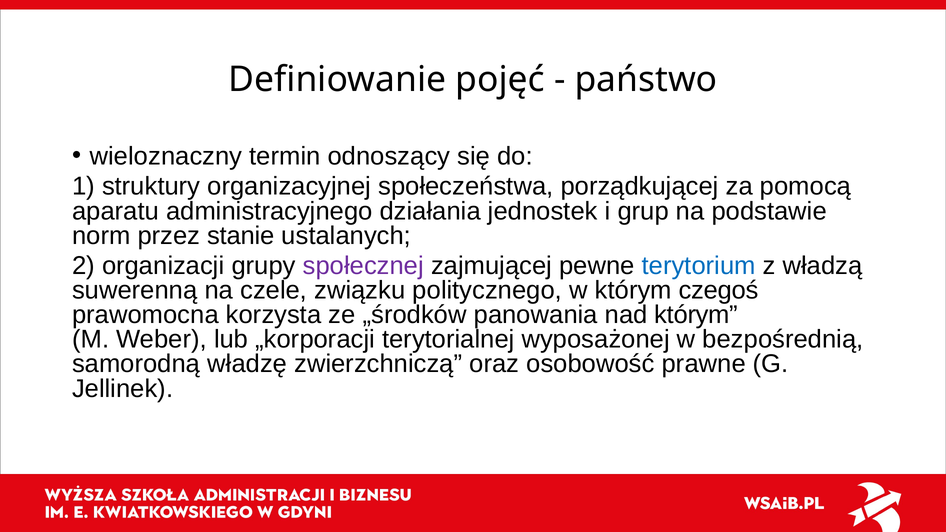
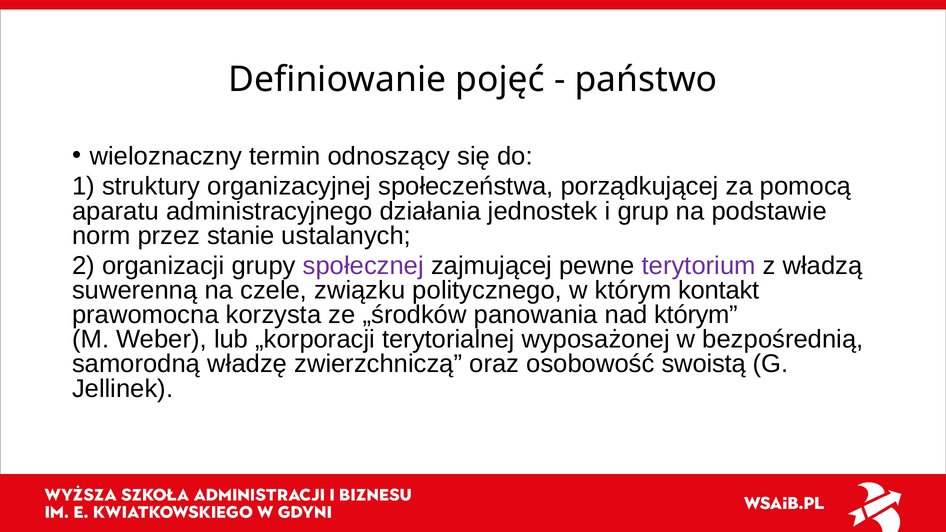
terytorium colour: blue -> purple
czegoś: czegoś -> kontakt
prawne: prawne -> swoistą
